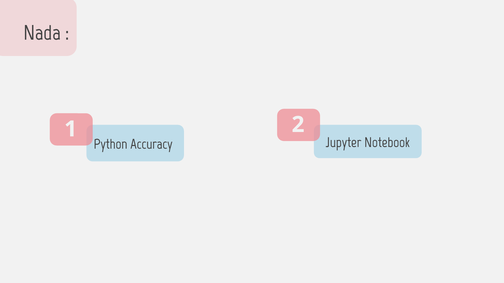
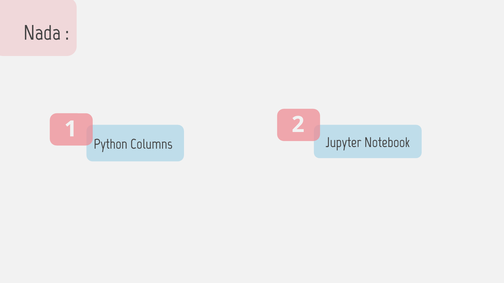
Accuracy: Accuracy -> Columns
